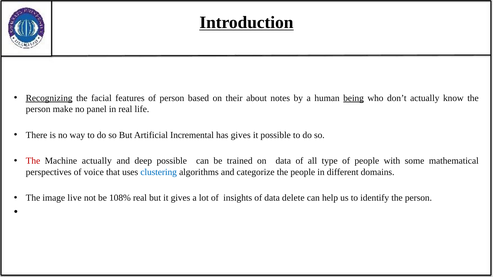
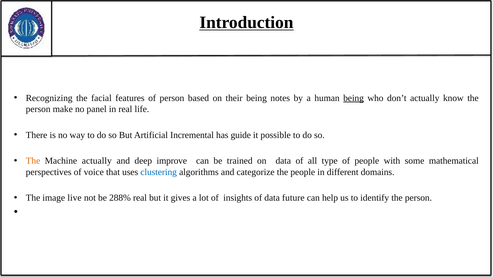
Recognizing underline: present -> none
their about: about -> being
has gives: gives -> guide
The at (33, 161) colour: red -> orange
deep possible: possible -> improve
108%: 108% -> 288%
delete: delete -> future
